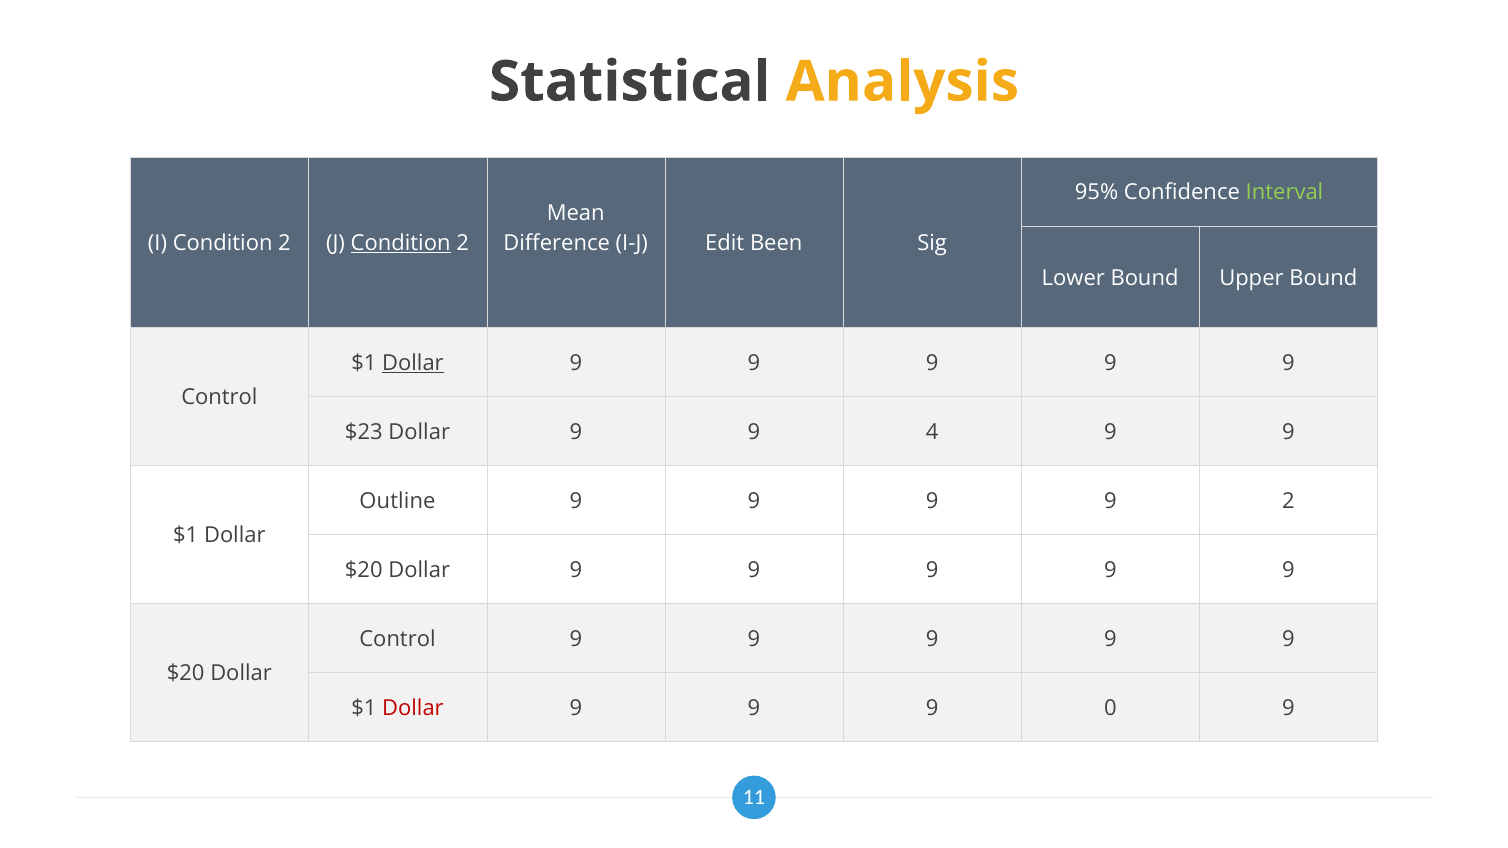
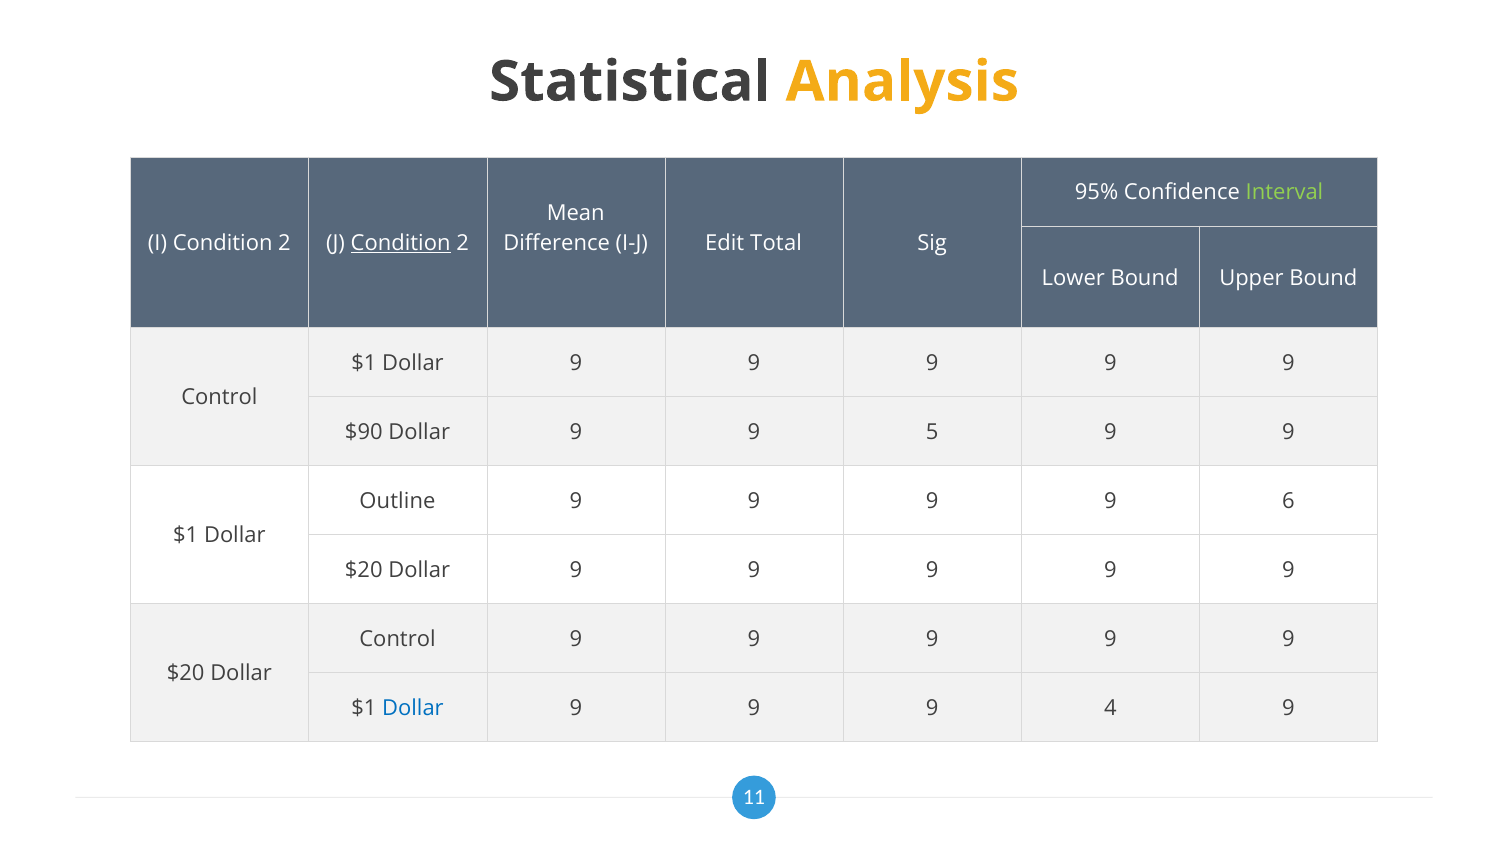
Been: Been -> Total
Dollar at (413, 363) underline: present -> none
$23: $23 -> $90
4: 4 -> 5
9 2: 2 -> 6
Dollar at (413, 708) colour: red -> blue
0: 0 -> 4
